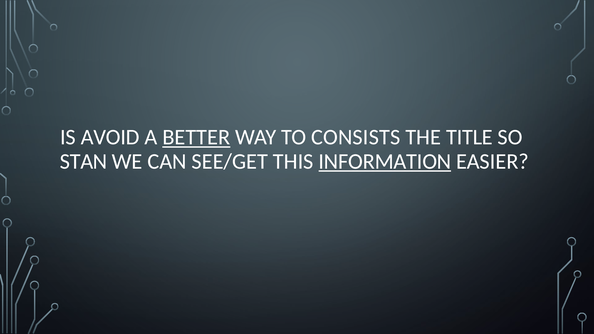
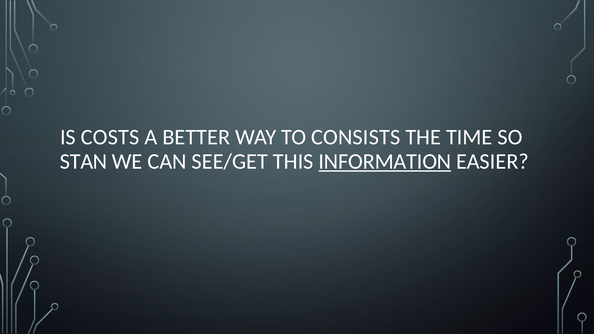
AVOID: AVOID -> COSTS
BETTER underline: present -> none
TITLE: TITLE -> TIME
